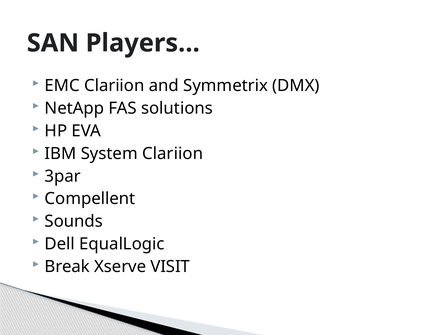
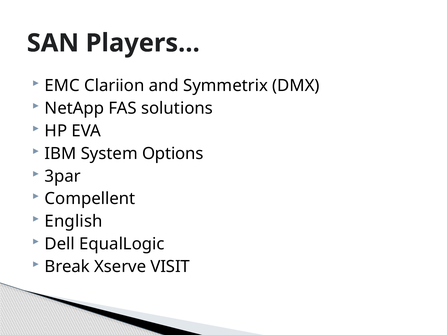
System Clariion: Clariion -> Options
Sounds: Sounds -> English
